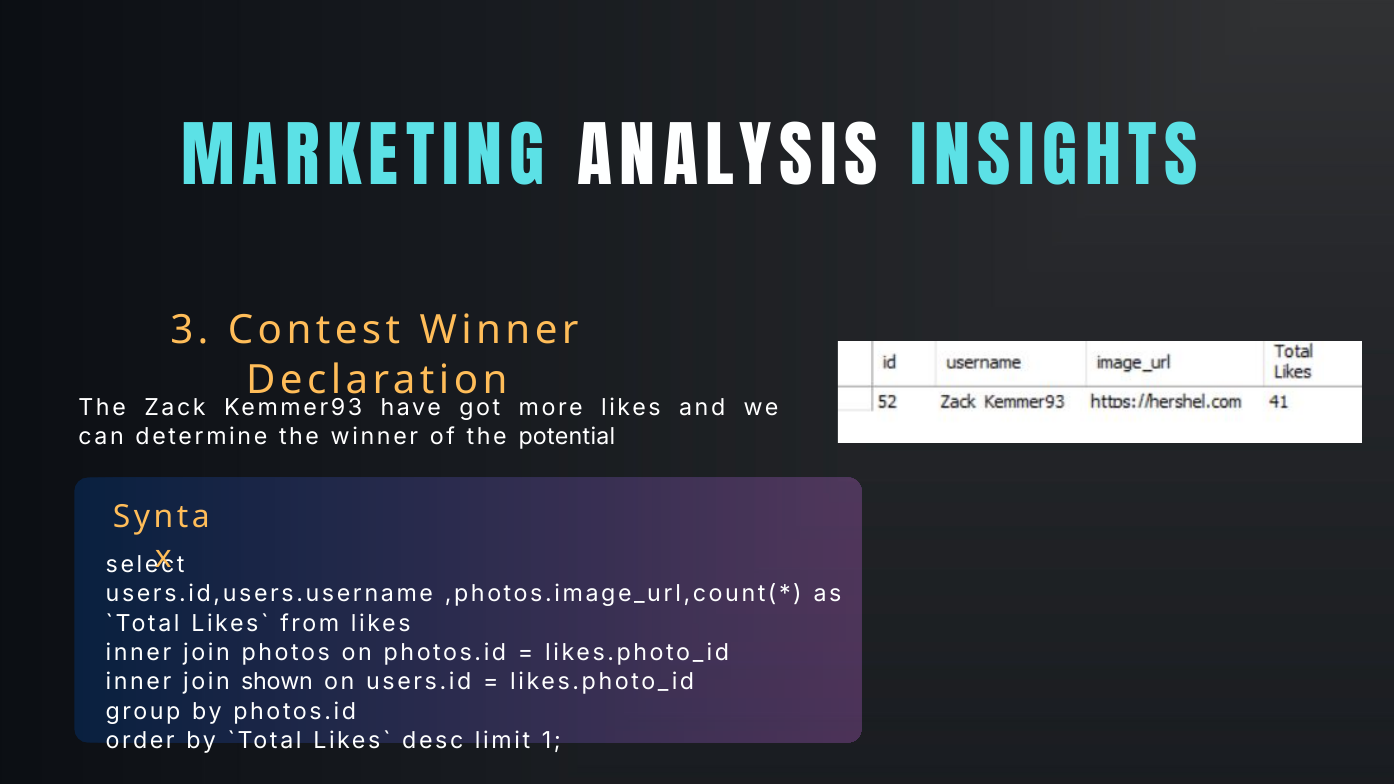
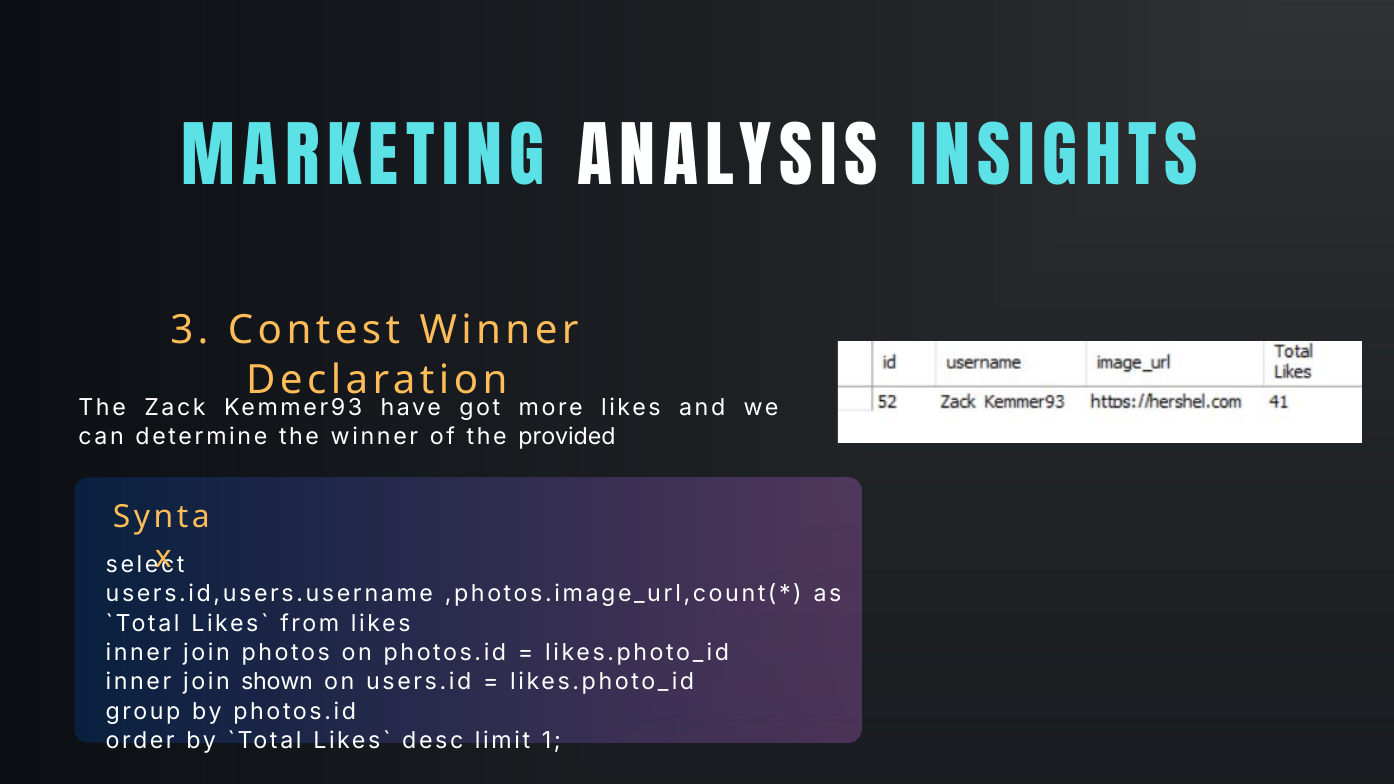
potential: potential -> provided
